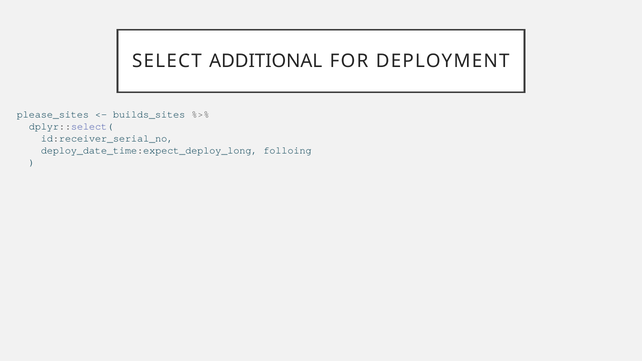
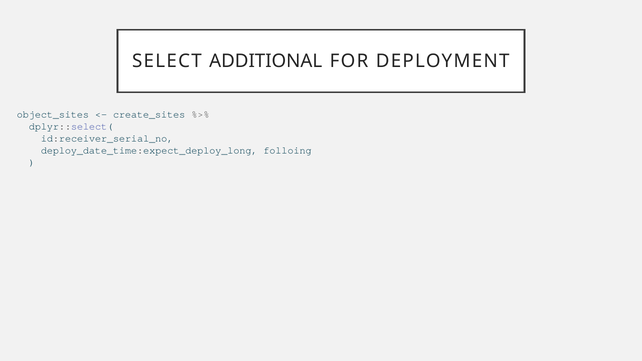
please_sites: please_sites -> object_sites
builds_sites: builds_sites -> create_sites
